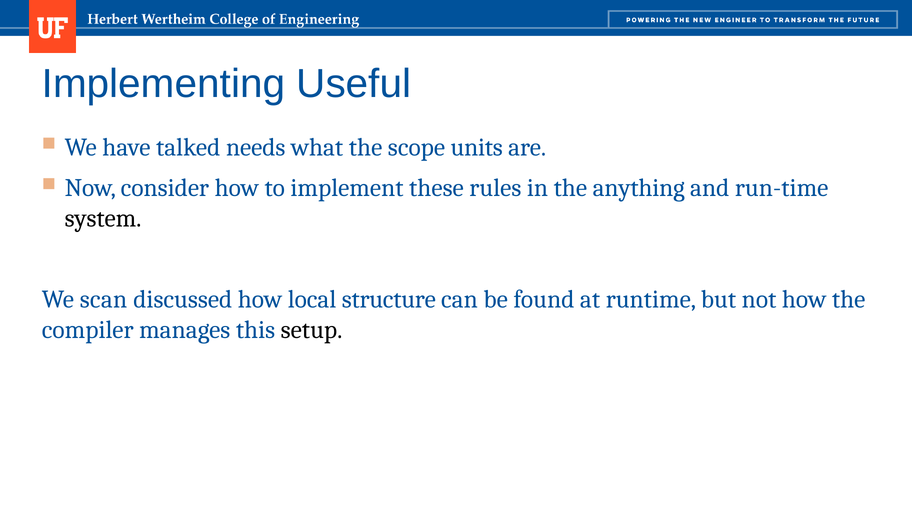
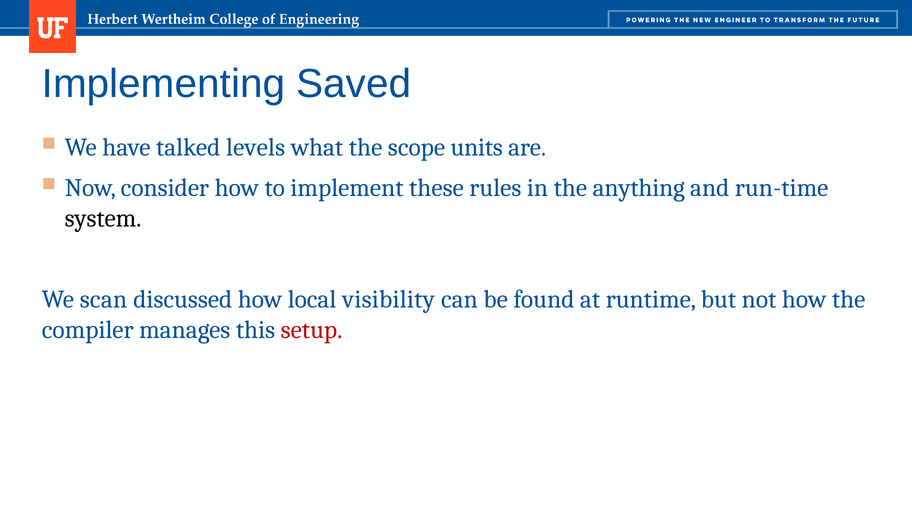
Useful: Useful -> Saved
needs: needs -> levels
structure: structure -> visibility
setup colour: black -> red
